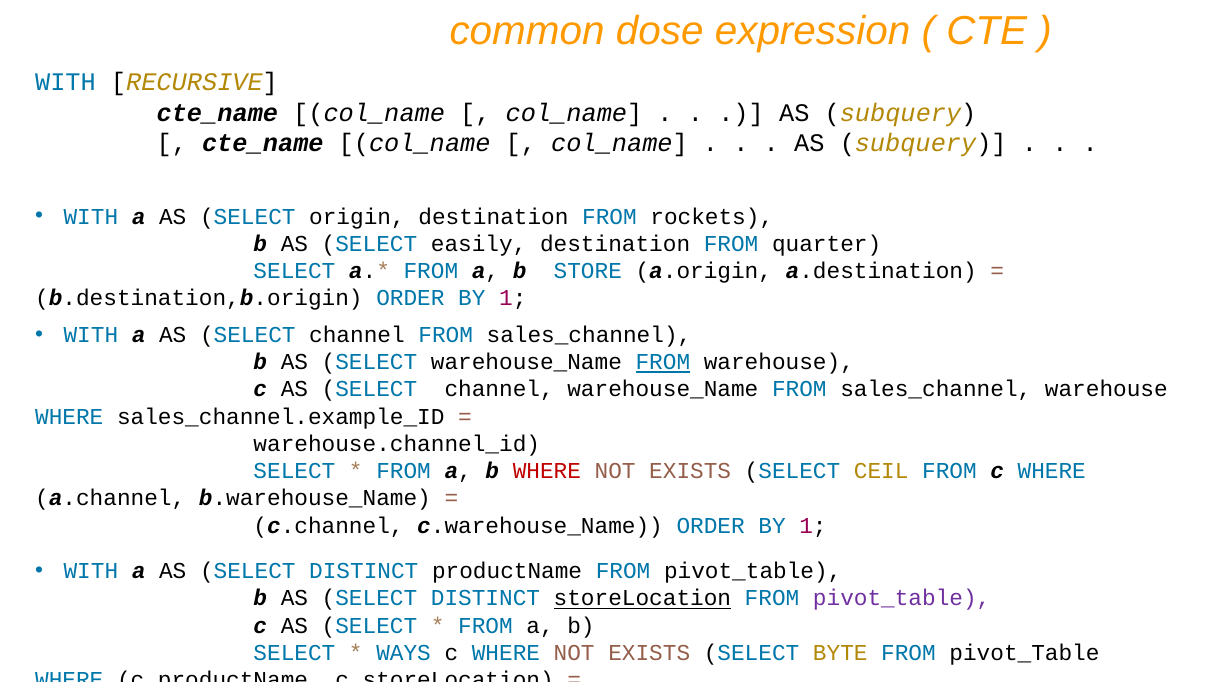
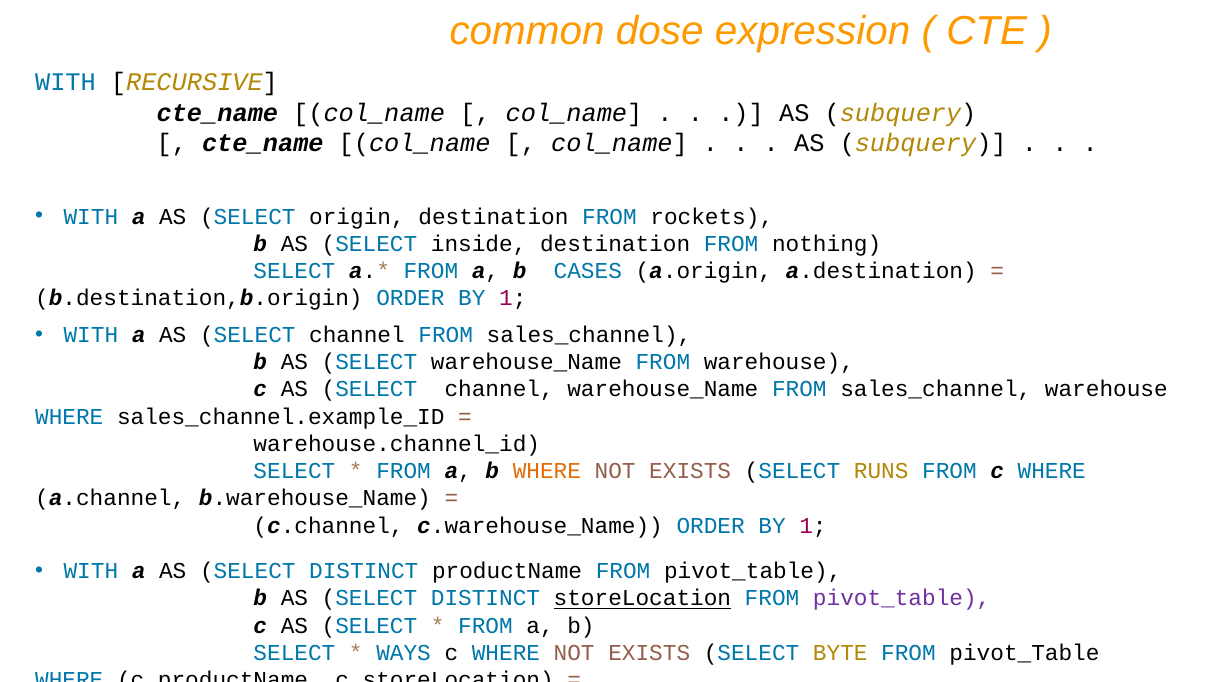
easily: easily -> inside
quarter: quarter -> nothing
STORE: STORE -> CASES
FROM at (663, 362) underline: present -> none
WHERE at (547, 471) colour: red -> orange
CEIL: CEIL -> RUNS
